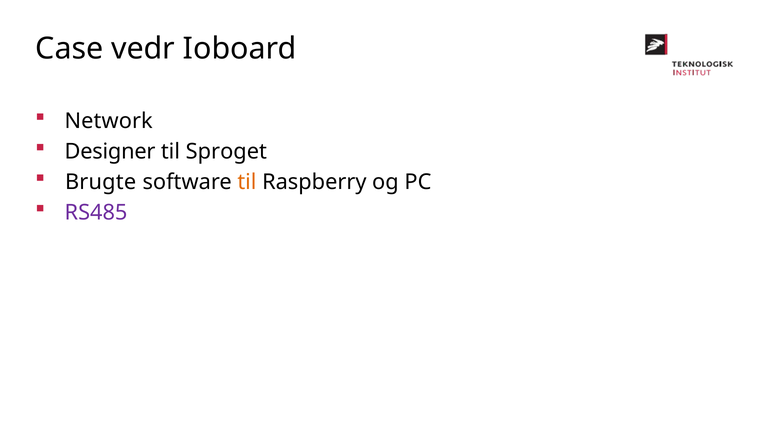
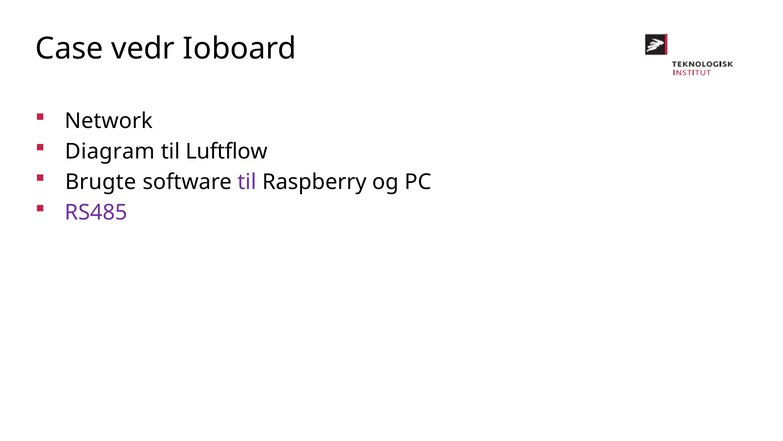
Designer: Designer -> Diagram
Sproget: Sproget -> Luftflow
til at (247, 182) colour: orange -> purple
